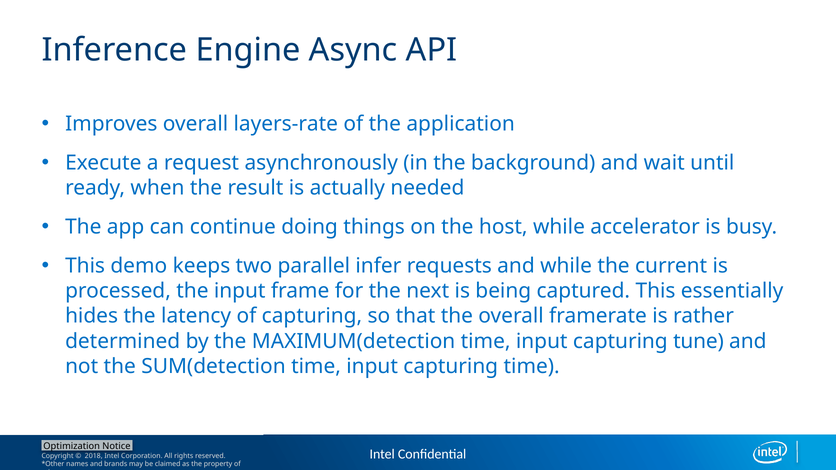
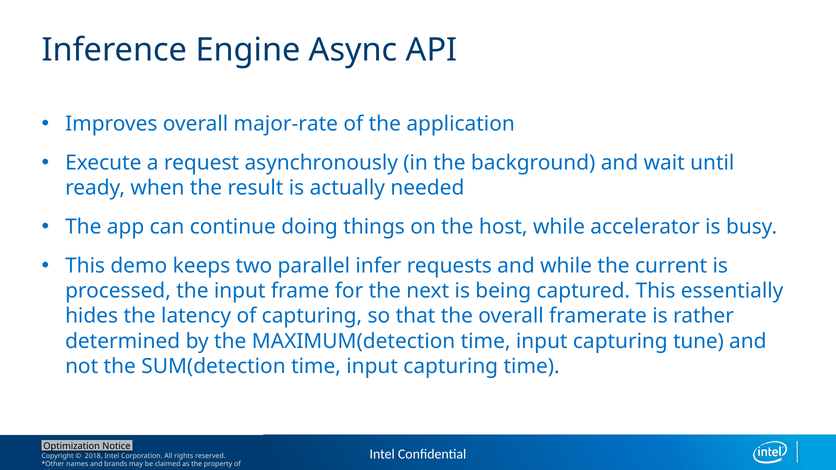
layers-rate: layers-rate -> major-rate
